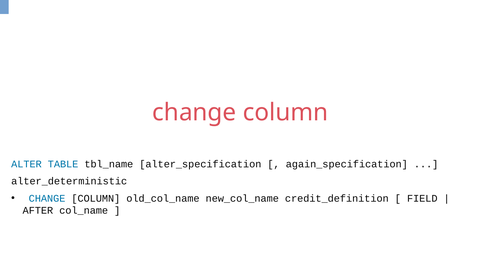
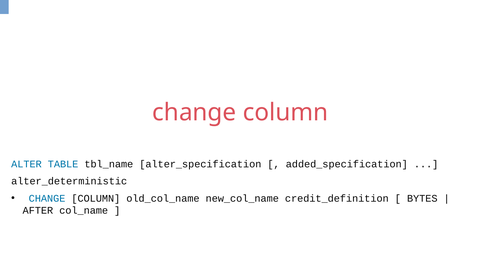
again_specification: again_specification -> added_specification
FIELD: FIELD -> BYTES
